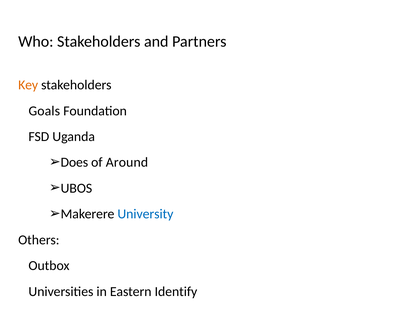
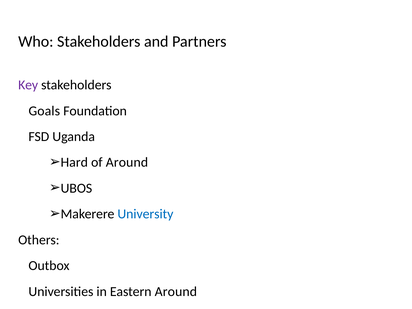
Key colour: orange -> purple
Does: Does -> Hard
Eastern Identify: Identify -> Around
